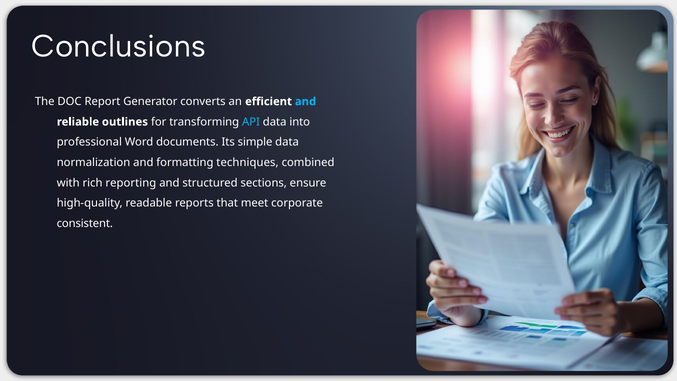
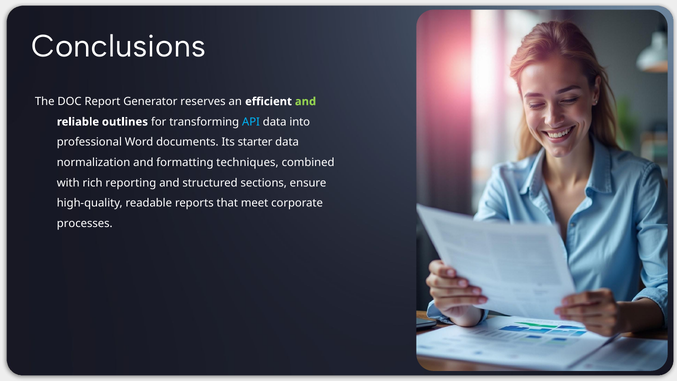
converts: converts -> reserves
and at (305, 101) colour: light blue -> light green
simple: simple -> starter
consistent: consistent -> processes
